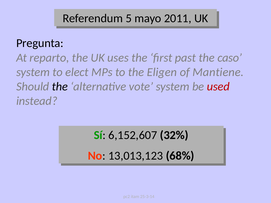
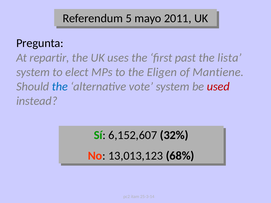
reparto: reparto -> repartir
caso: caso -> lista
the at (60, 87) colour: black -> blue
